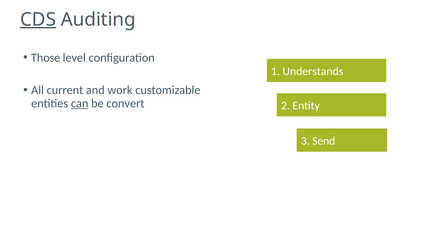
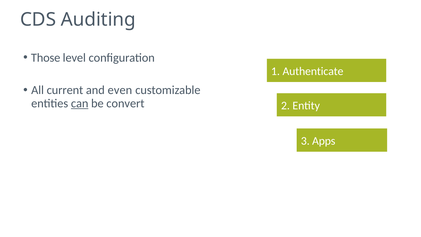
CDS underline: present -> none
Understands: Understands -> Authenticate
work: work -> even
Send: Send -> Apps
